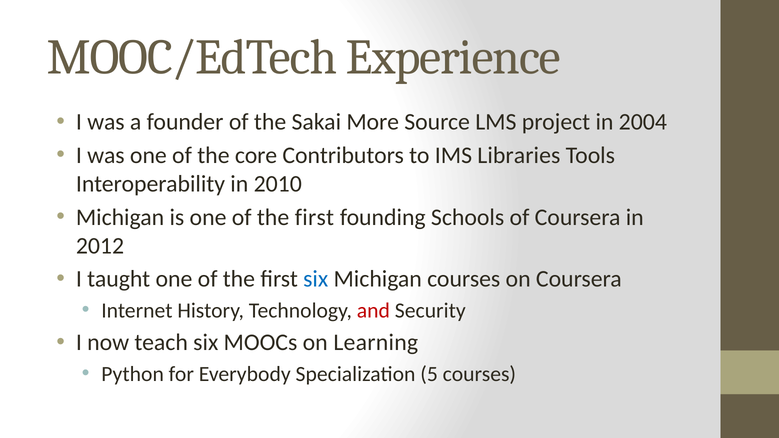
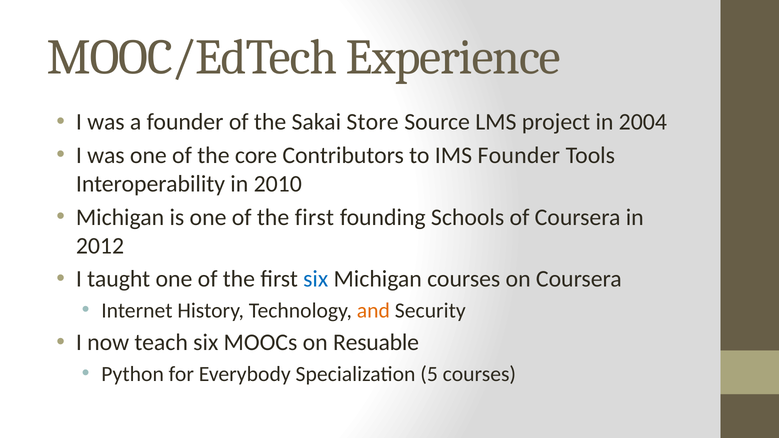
More: More -> Store
IMS Libraries: Libraries -> Founder
and colour: red -> orange
Learning: Learning -> Resuable
